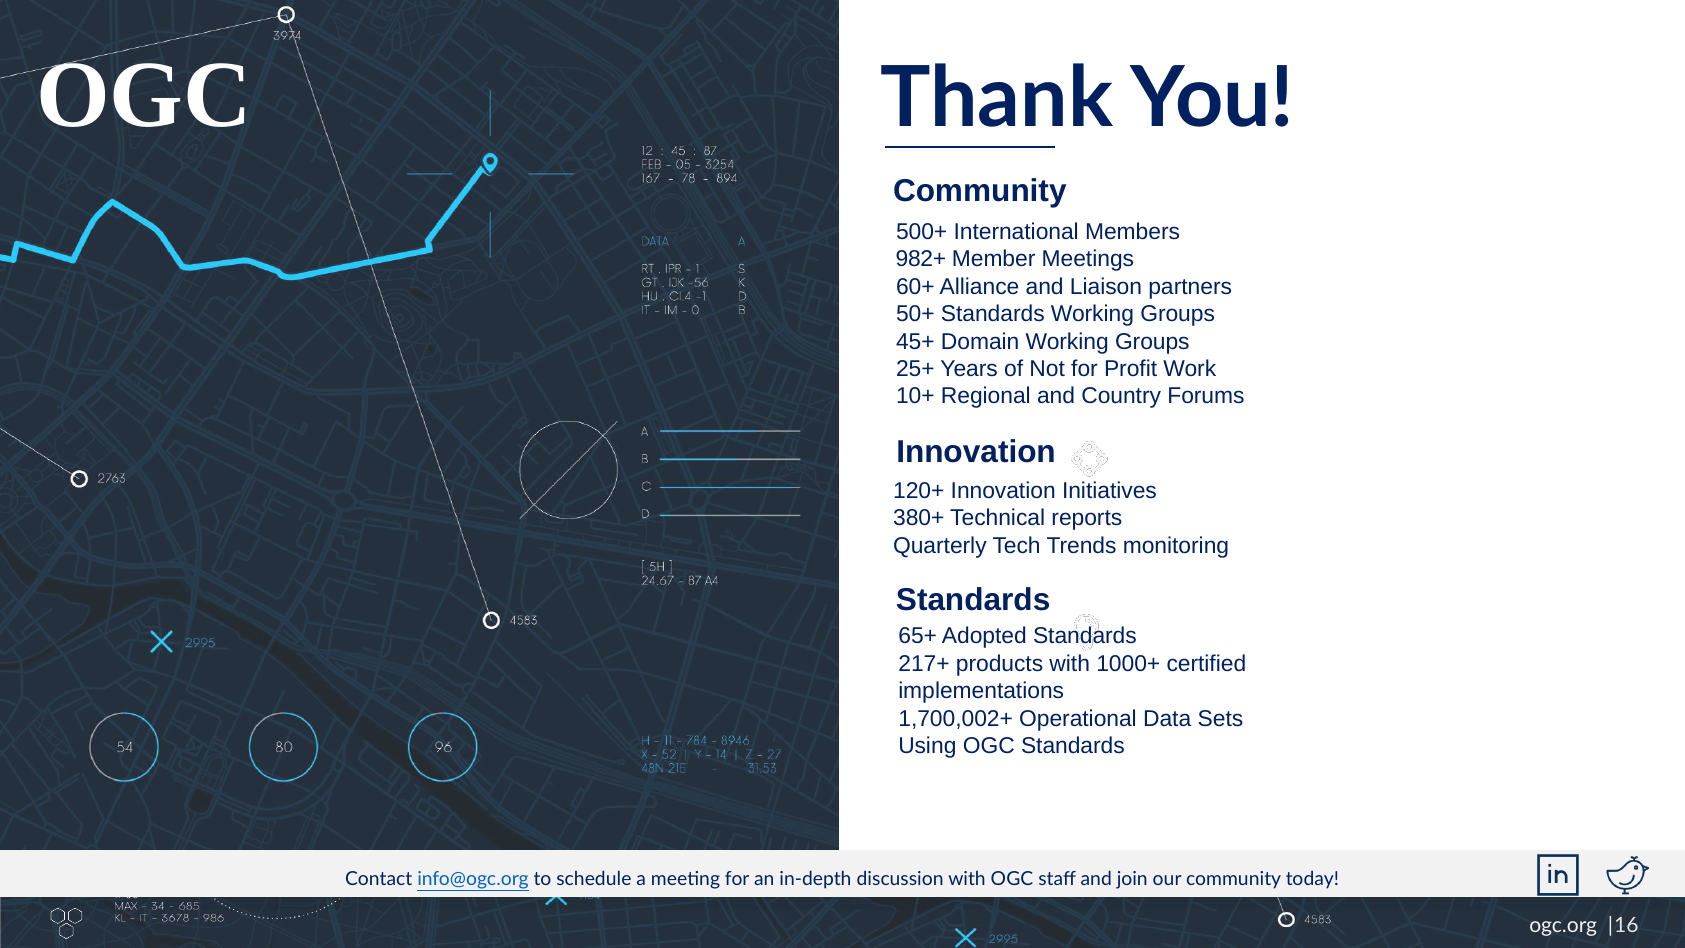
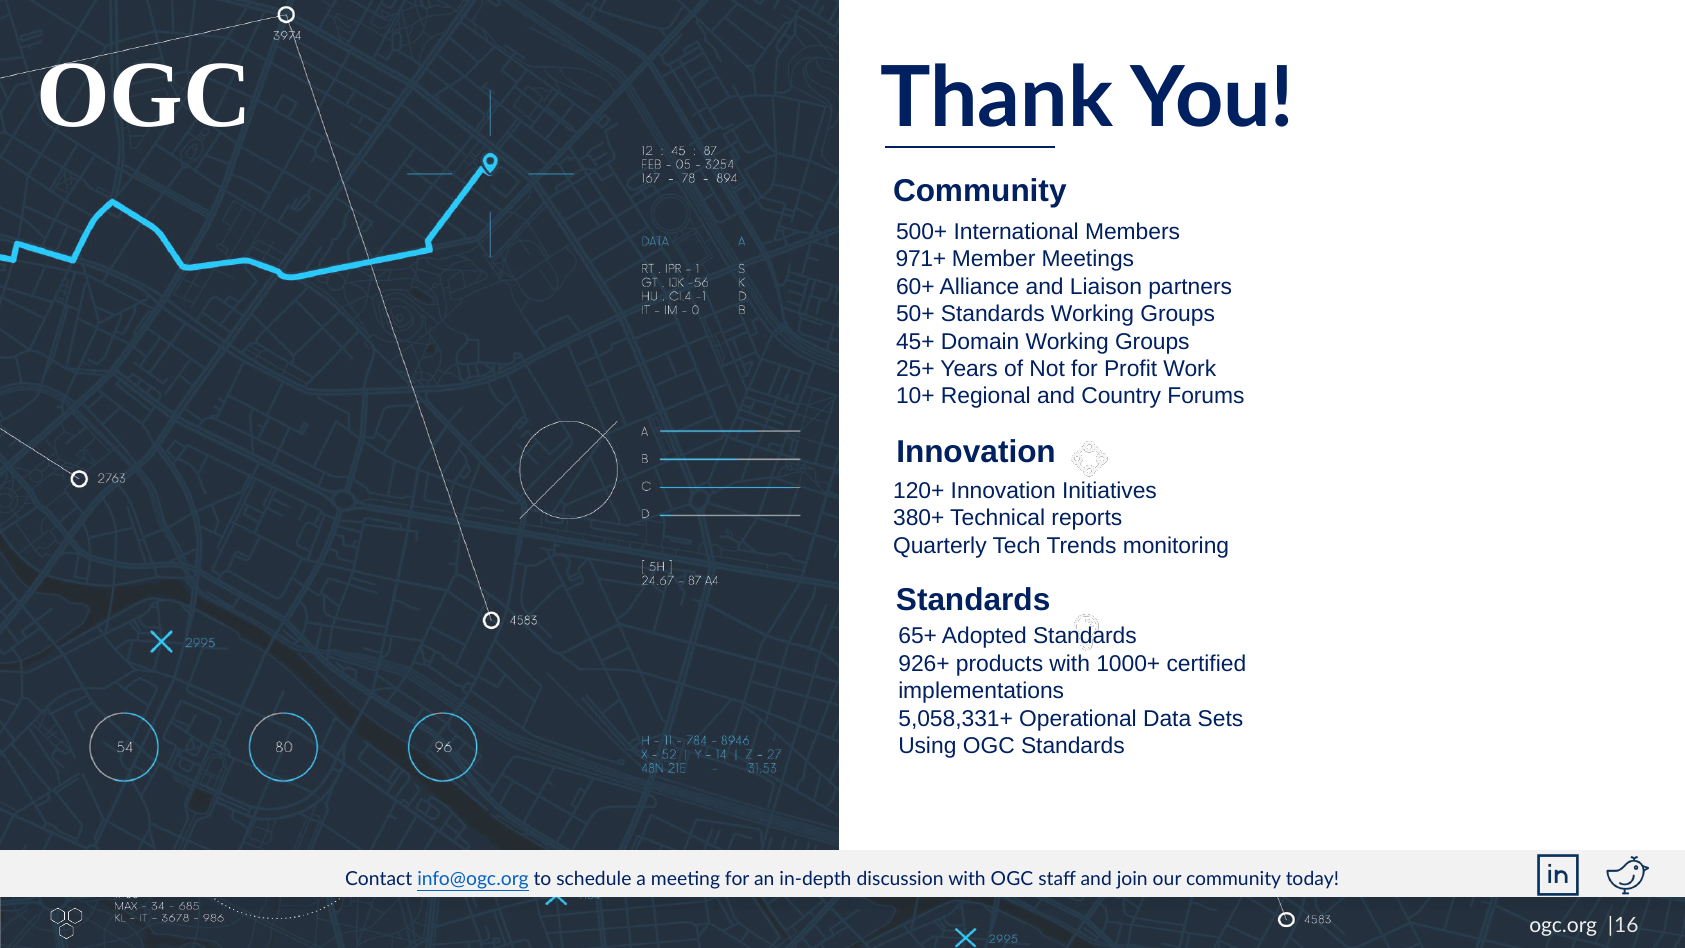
982+: 982+ -> 971+
217+: 217+ -> 926+
1,700,002+: 1,700,002+ -> 5,058,331+
